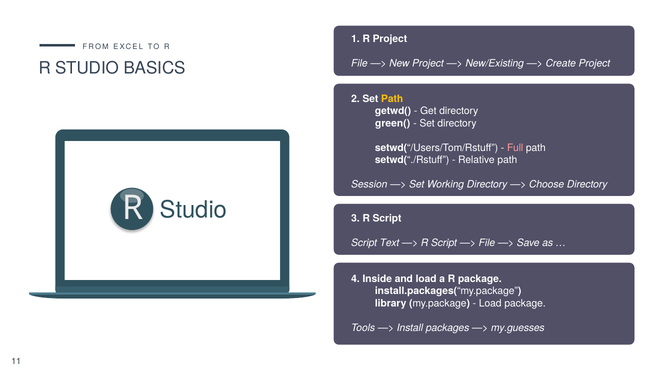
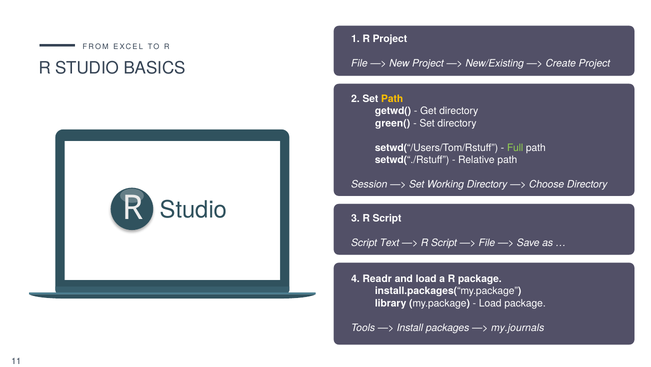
Full colour: pink -> light green
Inside: Inside -> Readr
my.guesses: my.guesses -> my.journals
